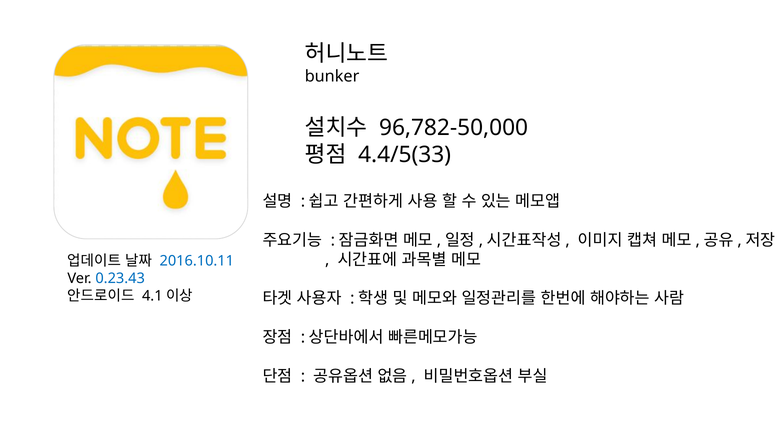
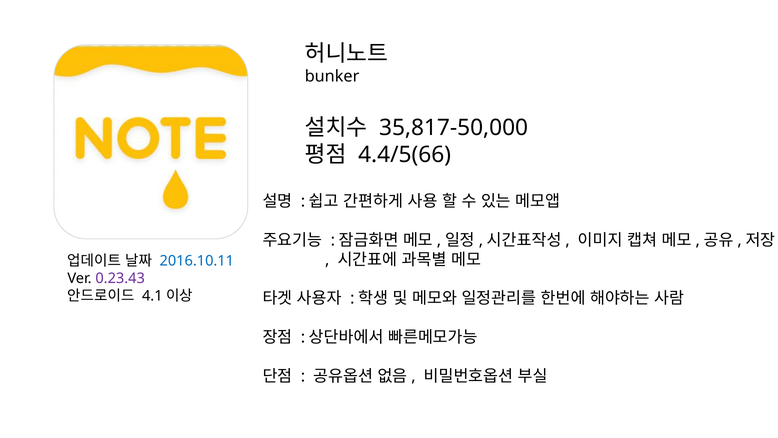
96,782-50,000: 96,782-50,000 -> 35,817-50,000
4.4/5(33: 4.4/5(33 -> 4.4/5(66
0.23.43 colour: blue -> purple
